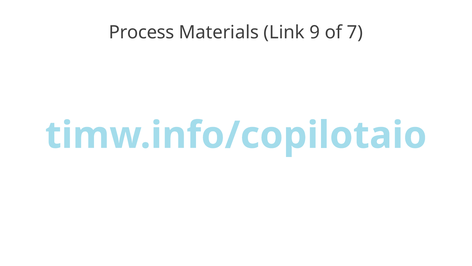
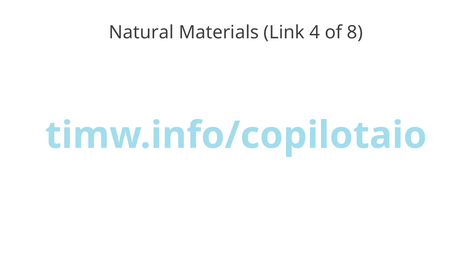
Process: Process -> Natural
9: 9 -> 4
7: 7 -> 8
